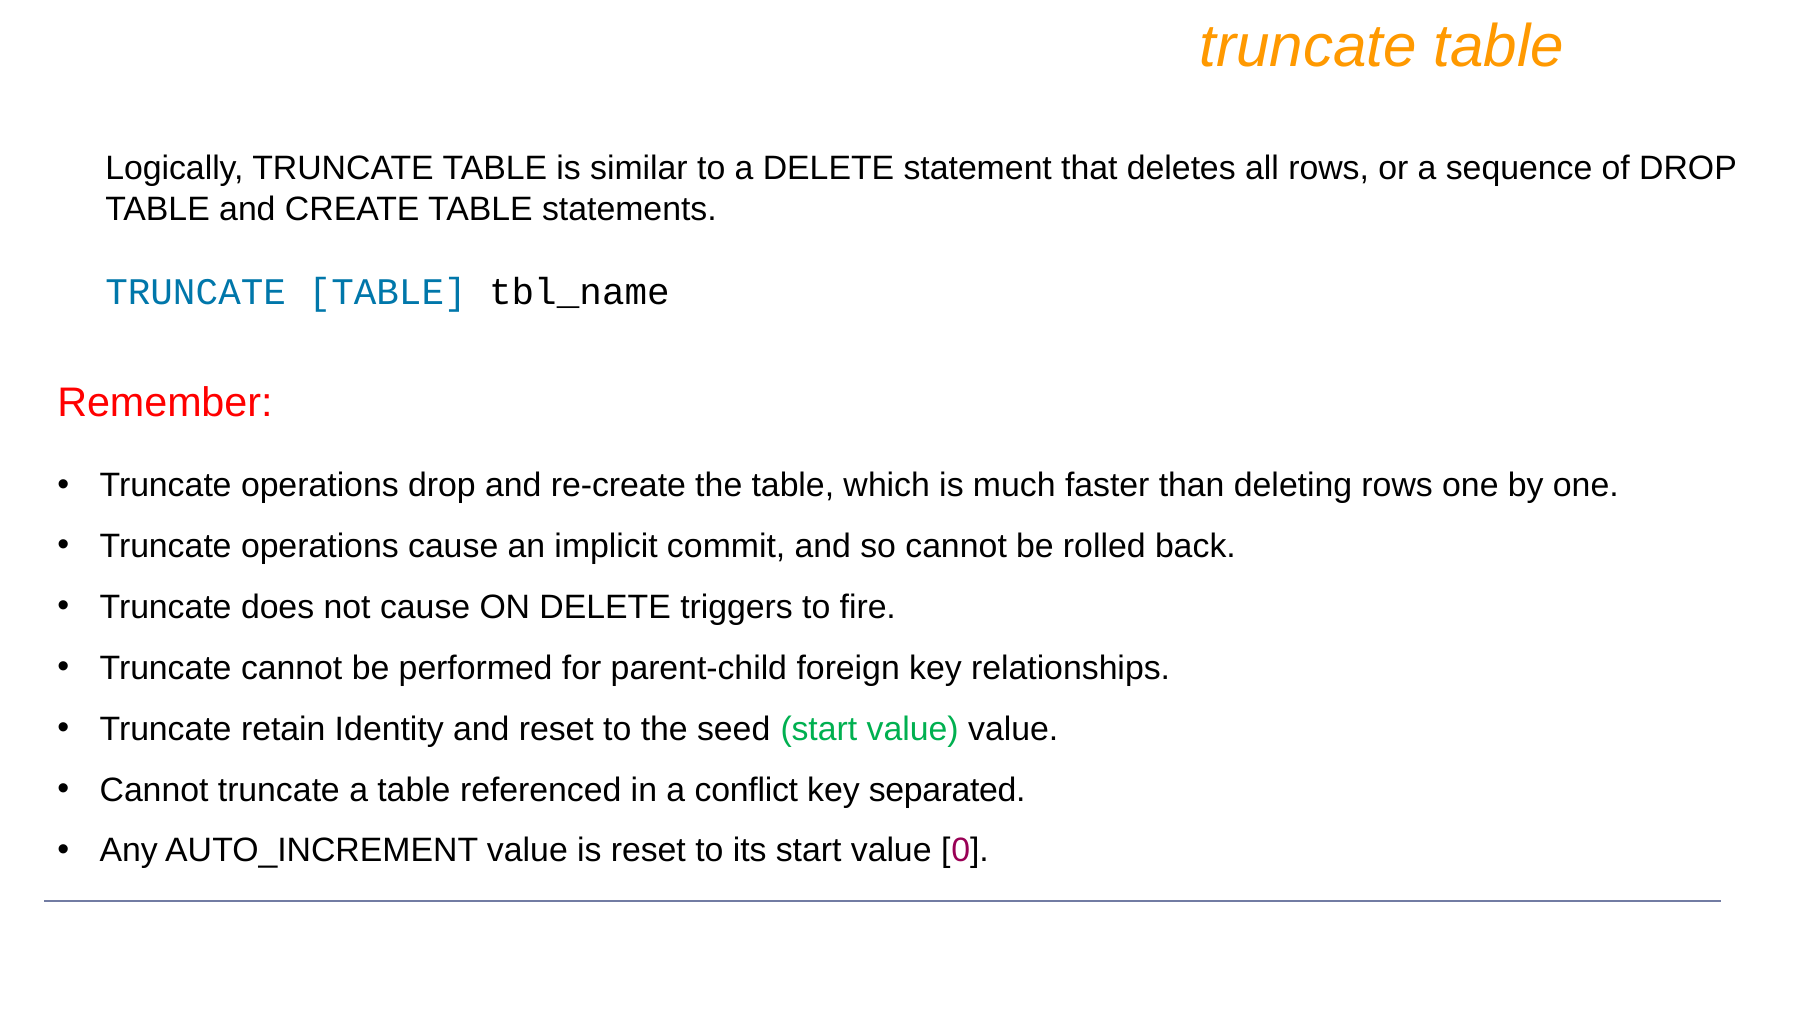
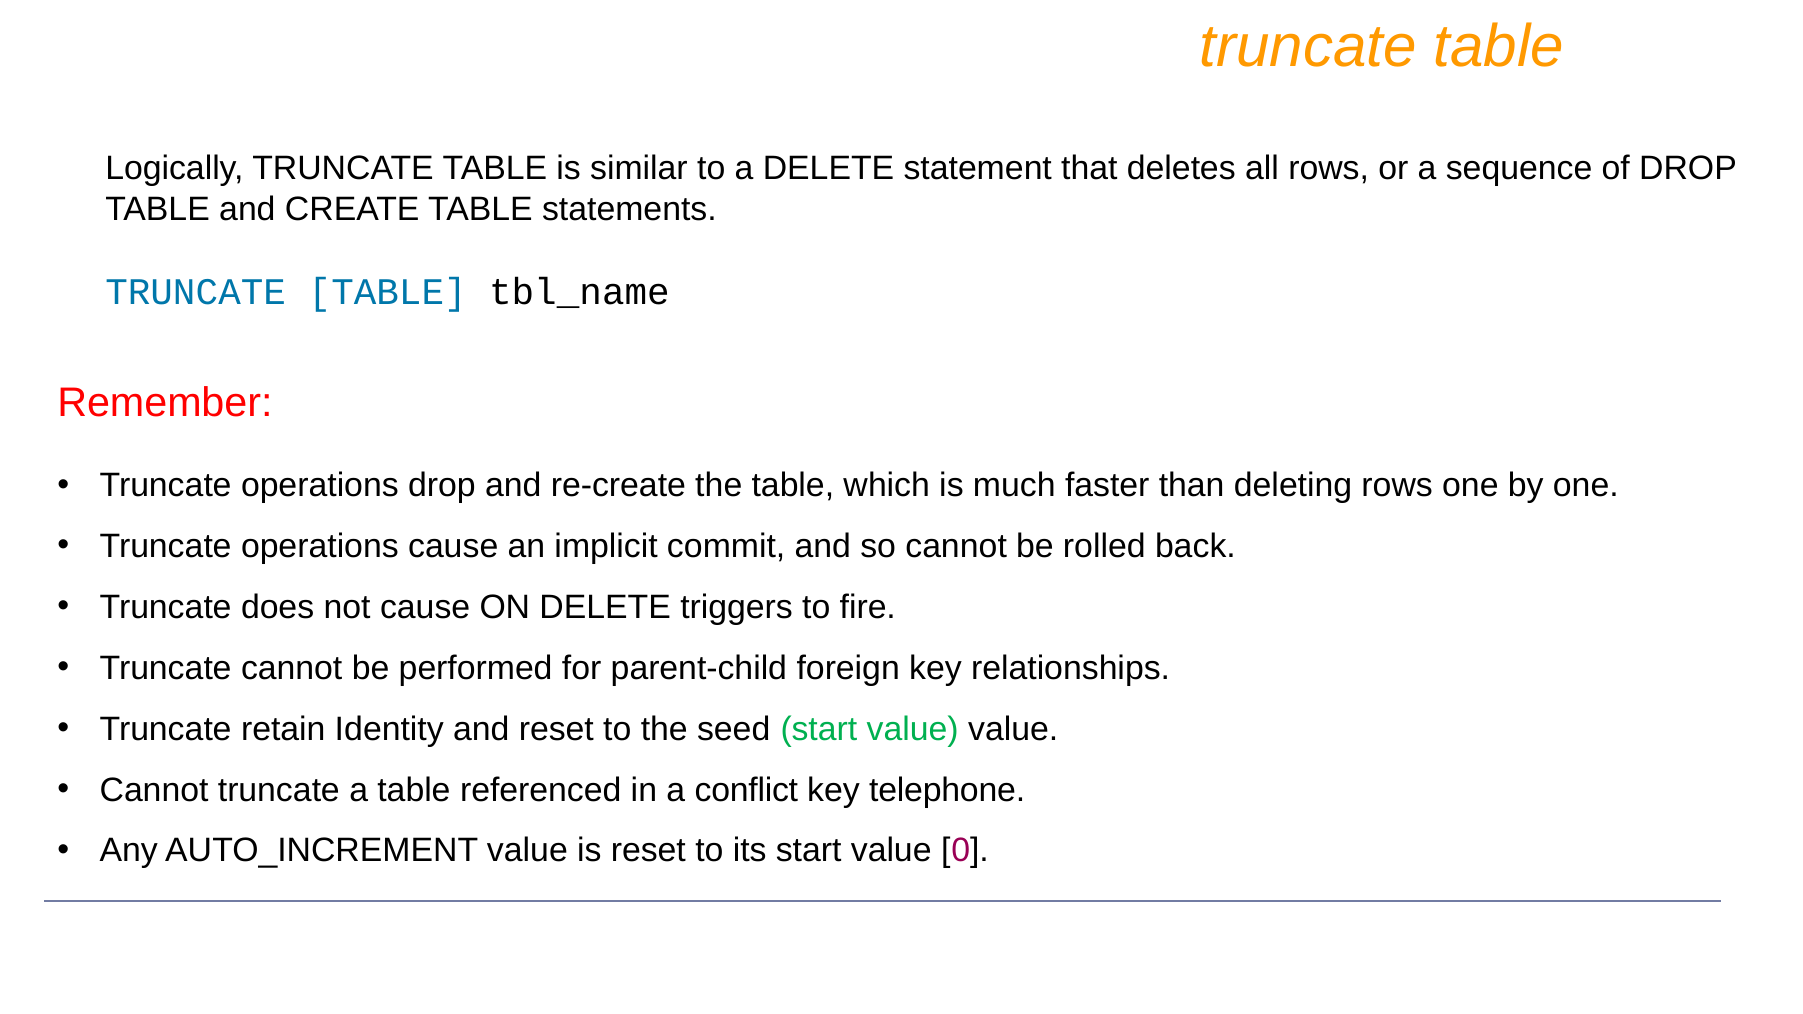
separated: separated -> telephone
